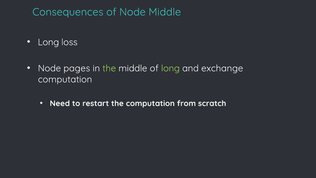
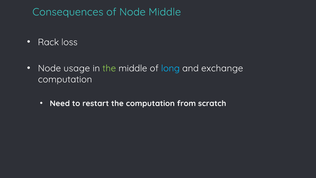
Long at (48, 42): Long -> Rack
pages: pages -> usage
long at (170, 68) colour: light green -> light blue
